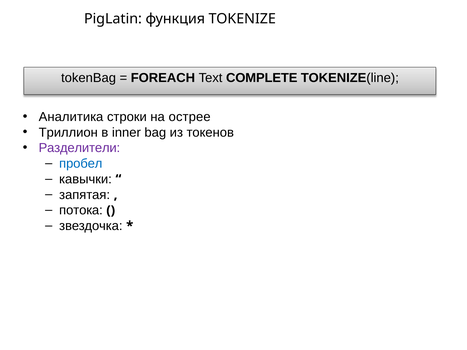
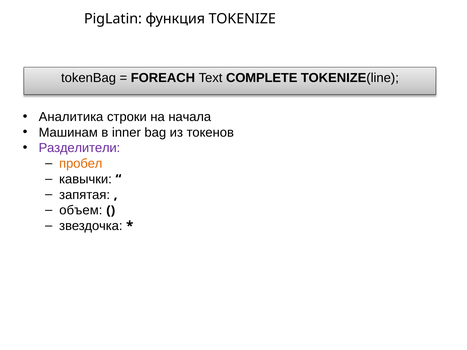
острее: острее -> начала
Триллион: Триллион -> Машинам
пробел colour: blue -> orange
потока: потока -> объем
